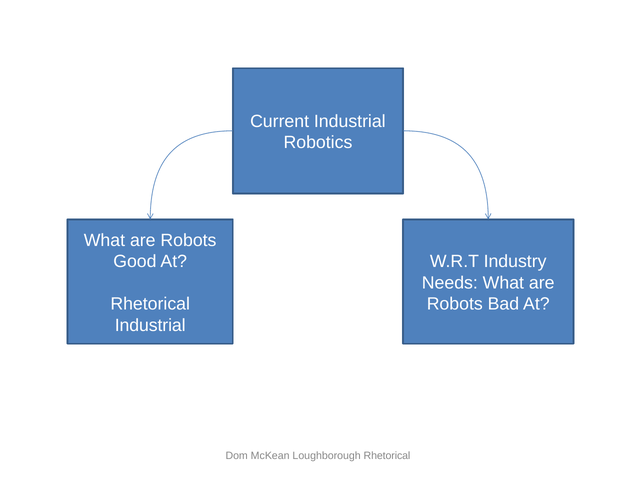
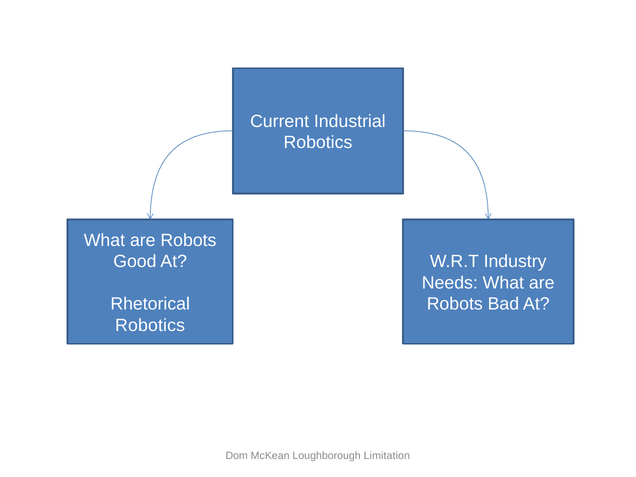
Industrial at (150, 325): Industrial -> Robotics
Loughborough Rhetorical: Rhetorical -> Limitation
